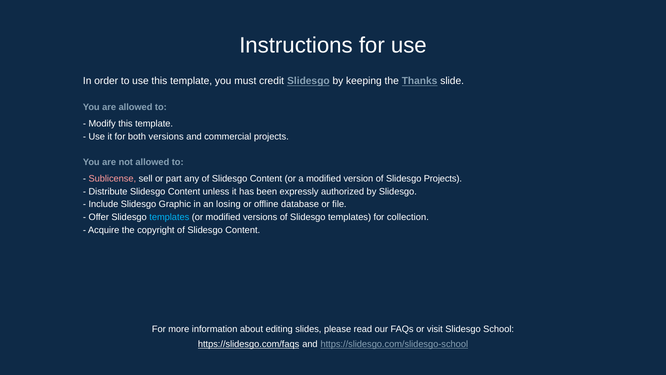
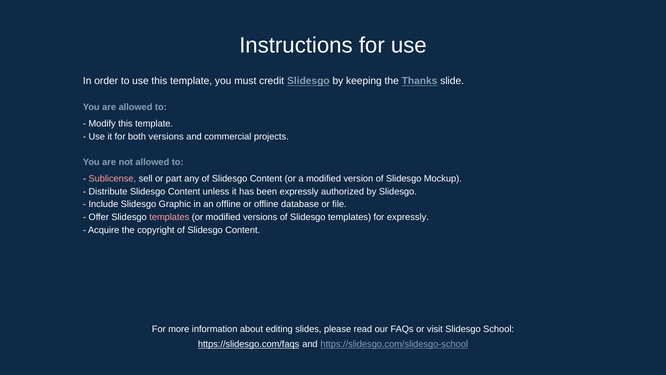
Slidesgo Projects: Projects -> Mockup
an losing: losing -> offline
templates at (169, 217) colour: light blue -> pink
for collection: collection -> expressly
